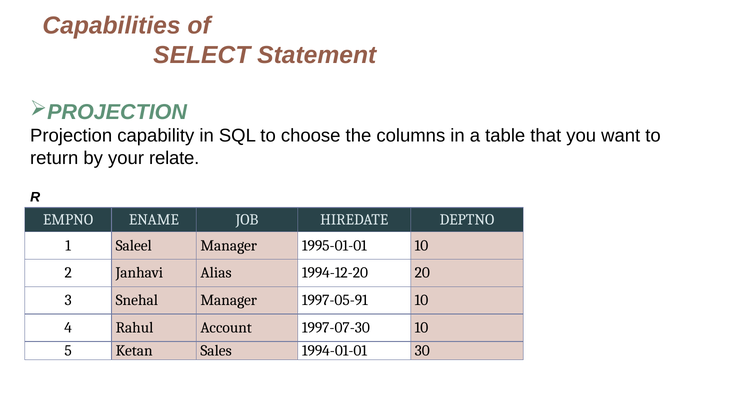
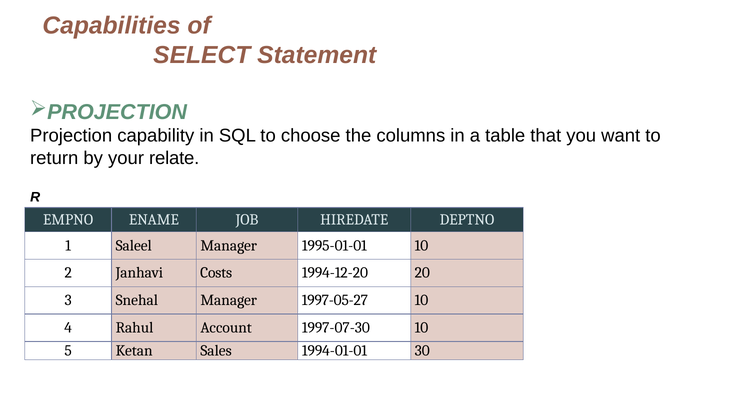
Alias: Alias -> Costs
1997-05-91: 1997-05-91 -> 1997-05-27
